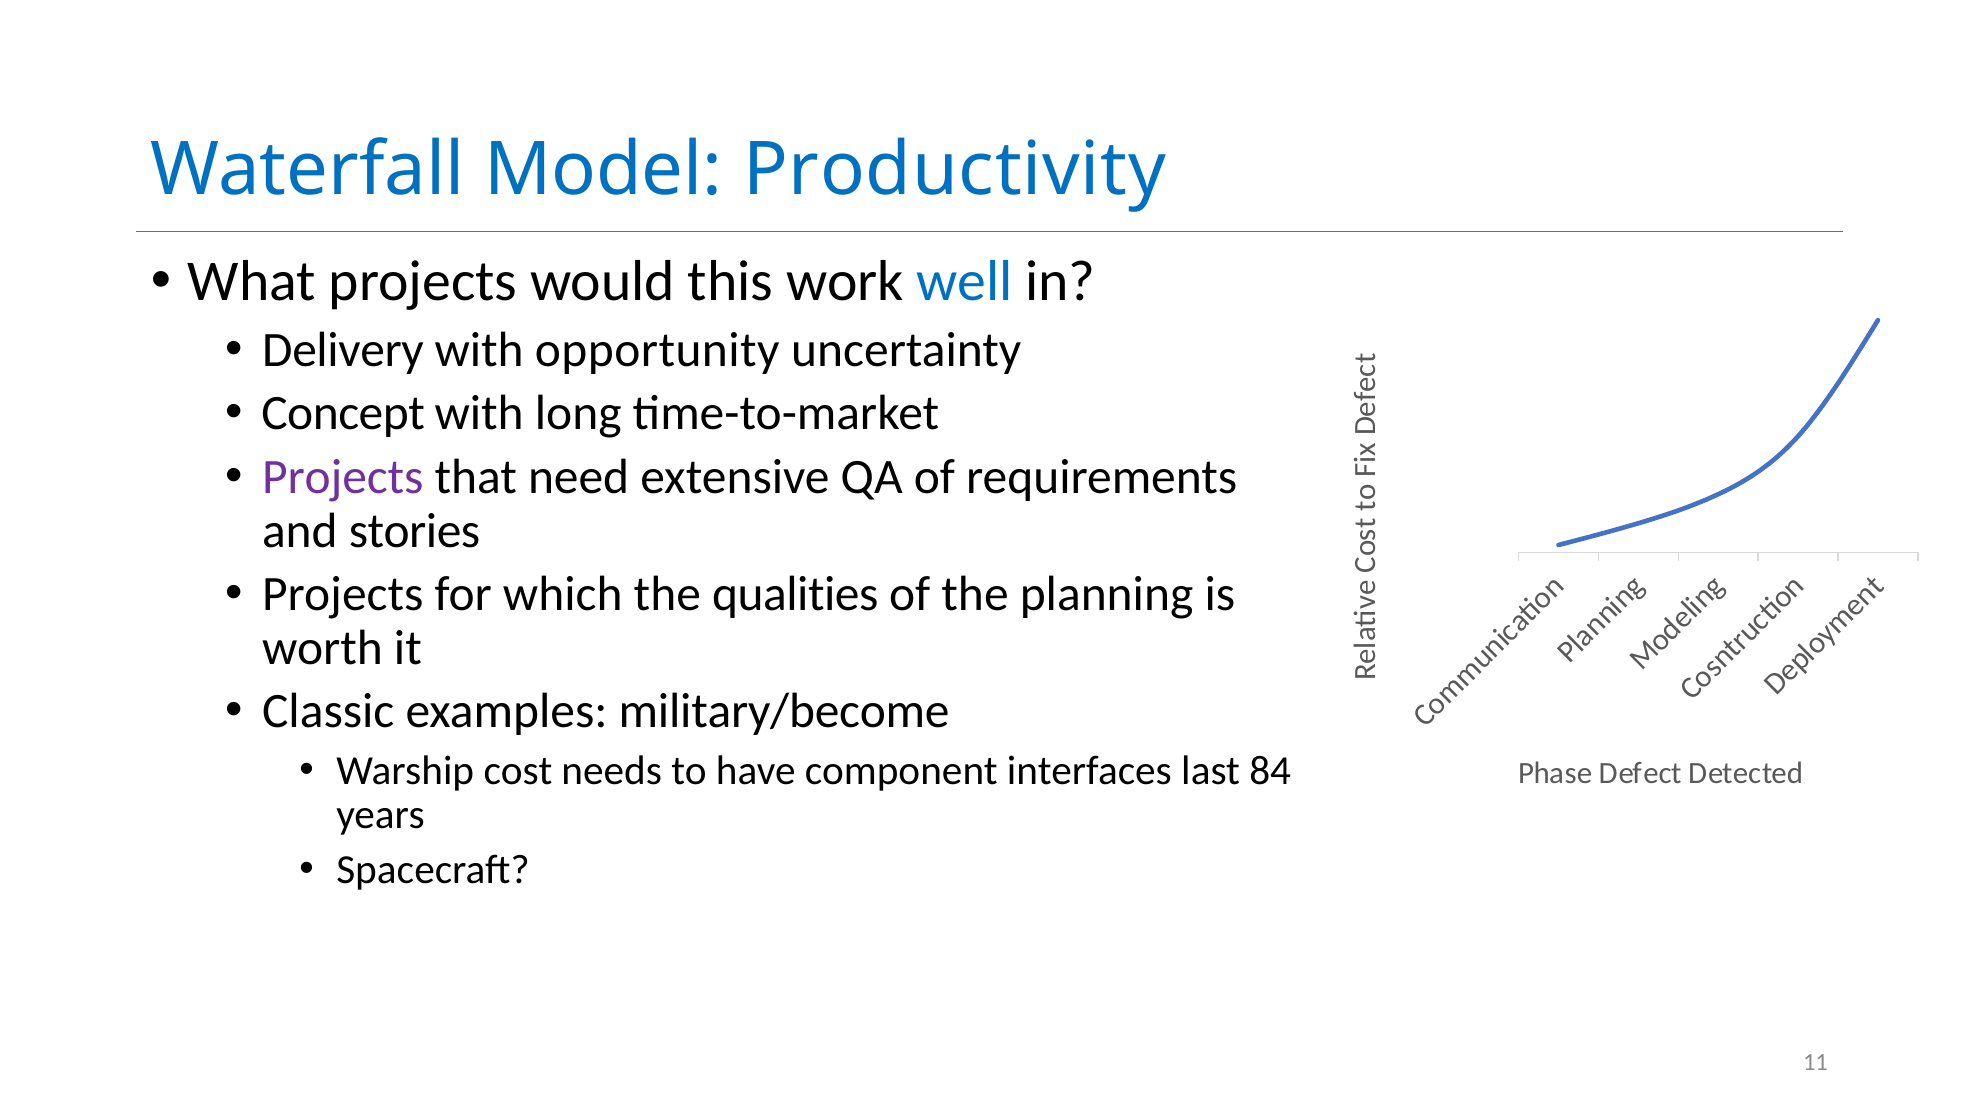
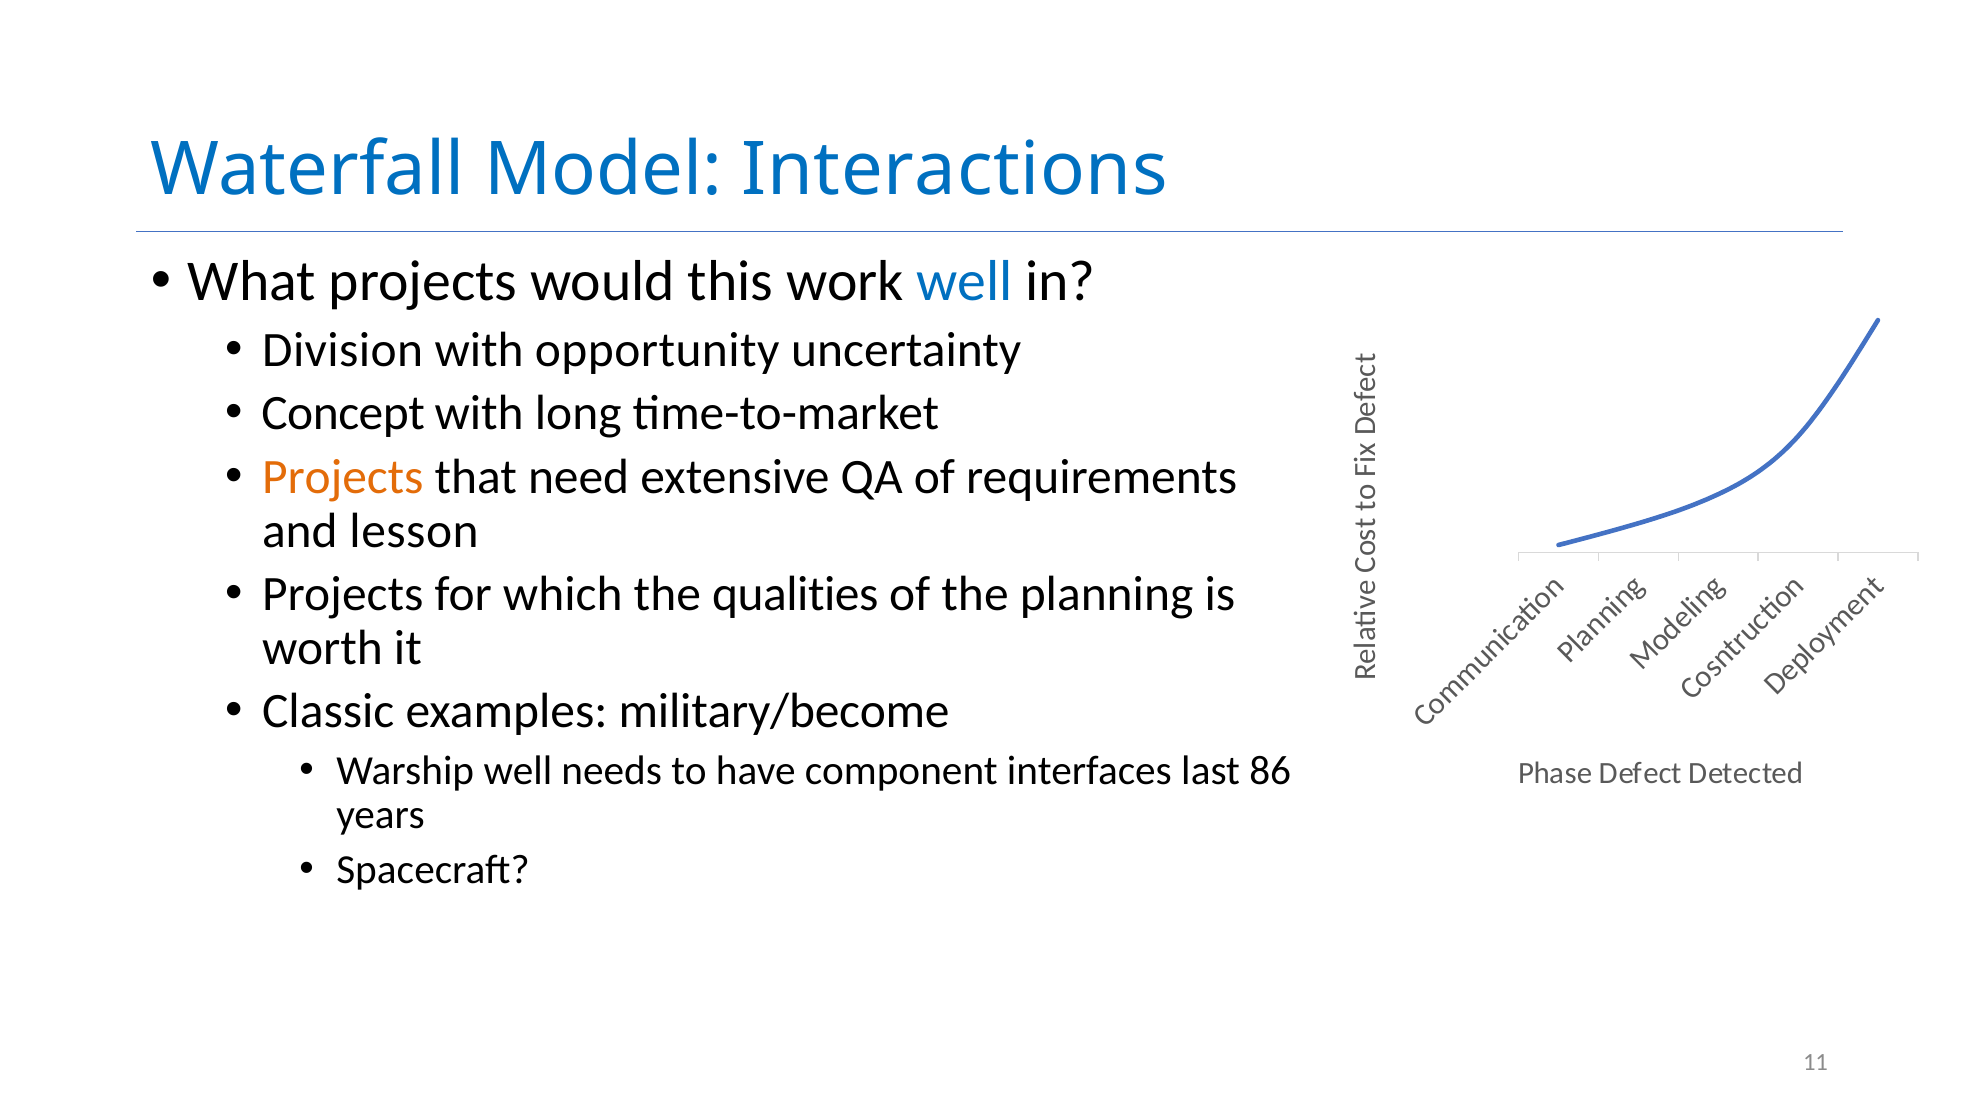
Productivity: Productivity -> Interactions
Delivery: Delivery -> Division
Projects at (343, 477) colour: purple -> orange
stories: stories -> lesson
Warship cost: cost -> well
84: 84 -> 86
